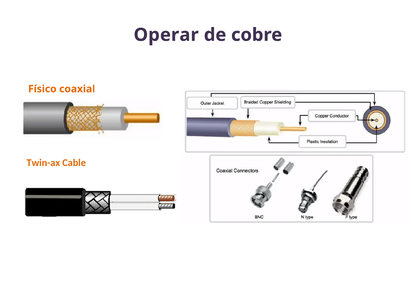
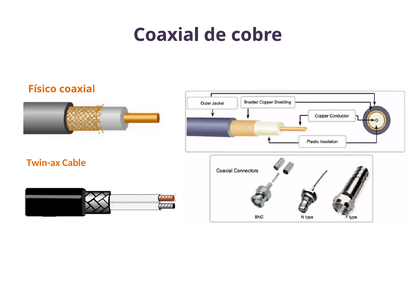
Operar at (166, 35): Operar -> Coaxial
